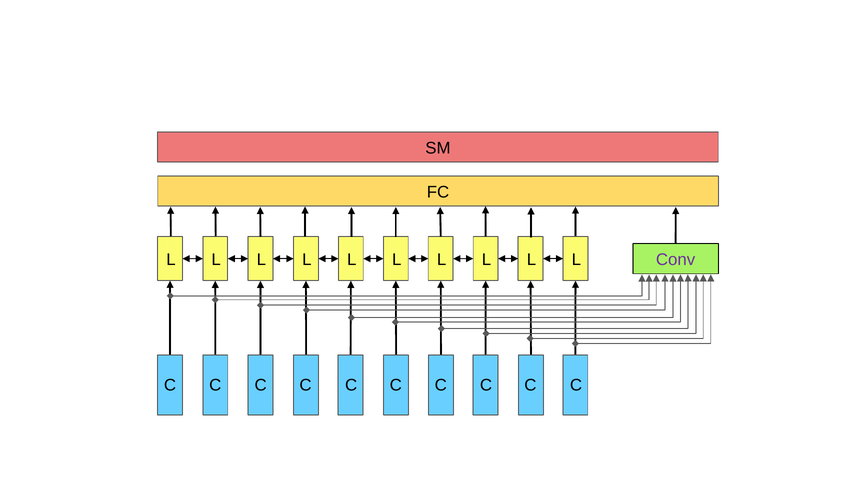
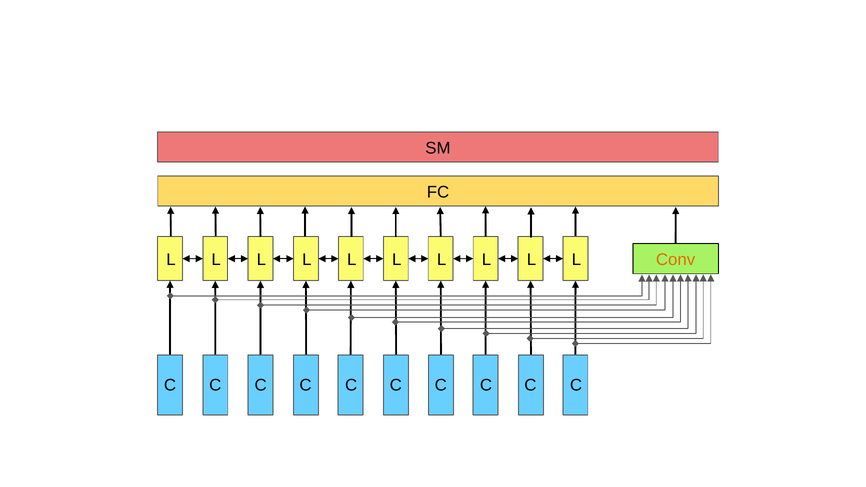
Conv colour: purple -> orange
